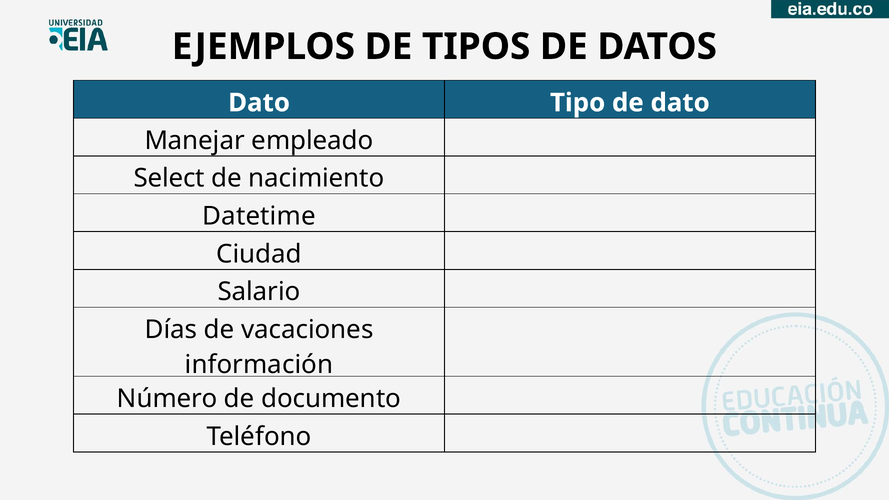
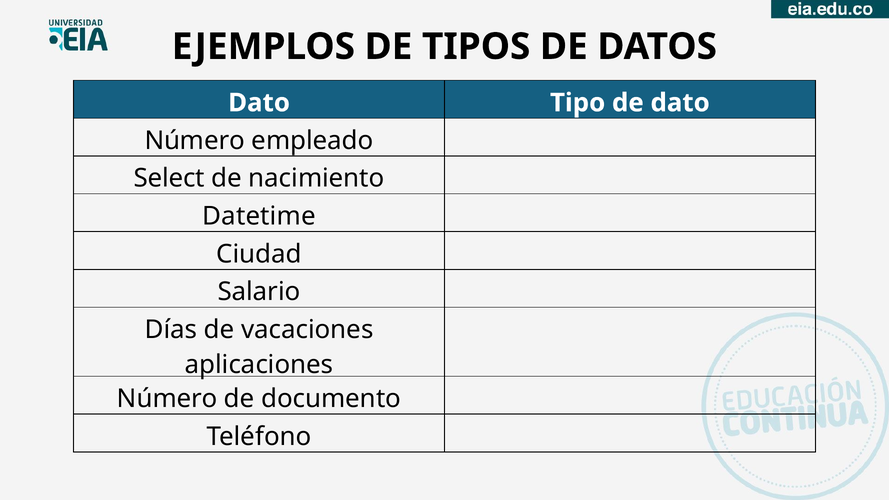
Manejar at (195, 141): Manejar -> Número
información: información -> aplicaciones
